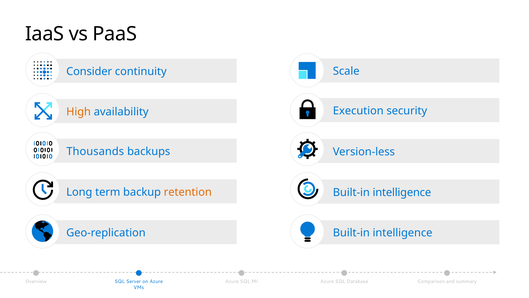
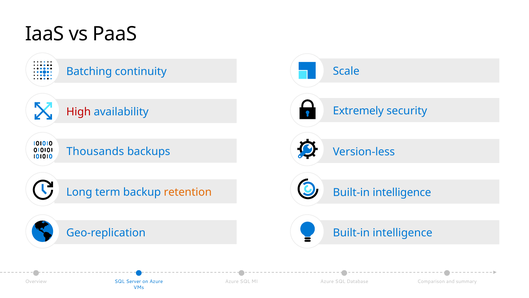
Consider: Consider -> Batching
Execution: Execution -> Extremely
High colour: orange -> red
